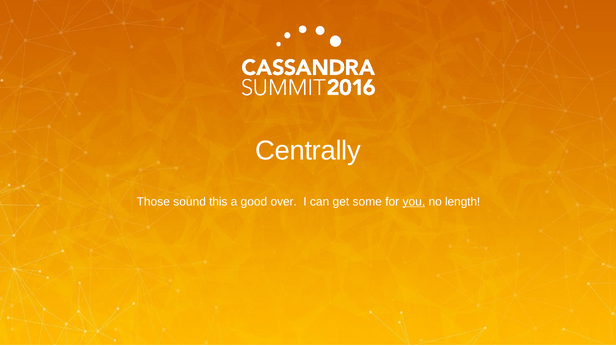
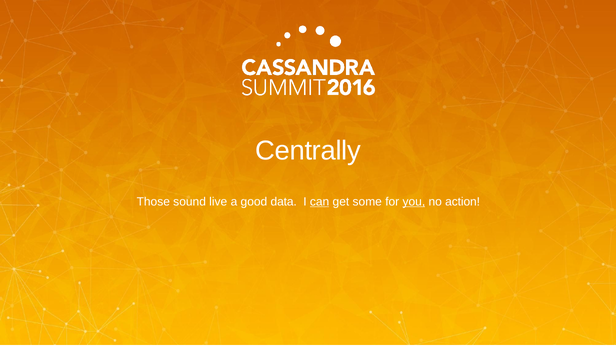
this: this -> live
over: over -> data
can underline: none -> present
length: length -> action
